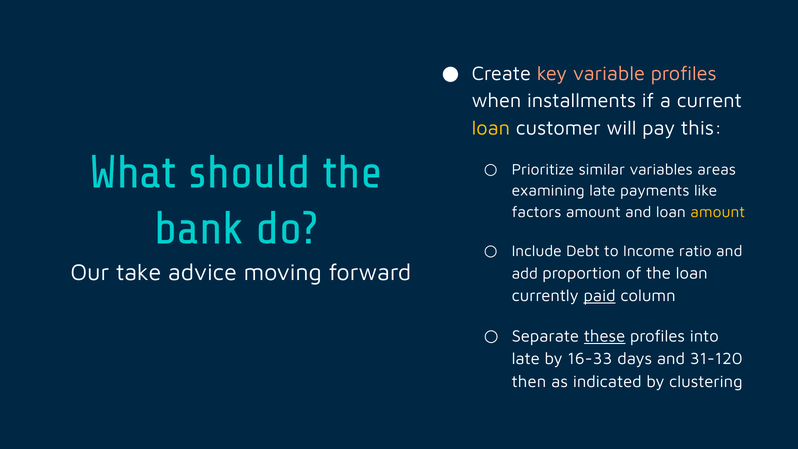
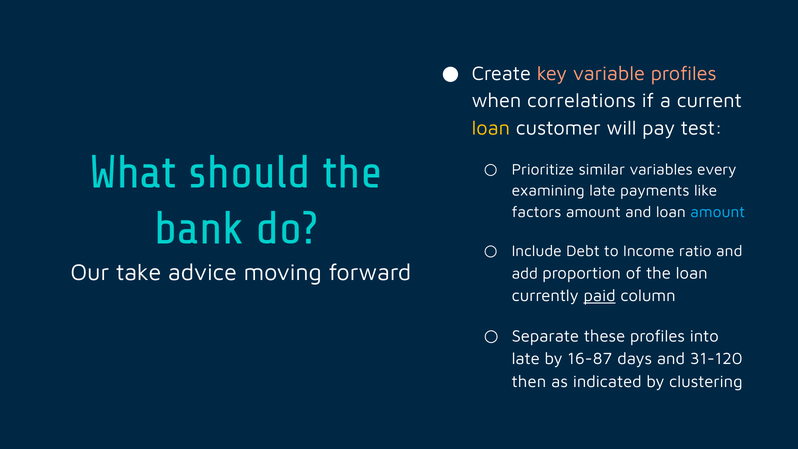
installments: installments -> correlations
this: this -> test
areas: areas -> every
amount at (718, 212) colour: yellow -> light blue
these underline: present -> none
16-33: 16-33 -> 16-87
